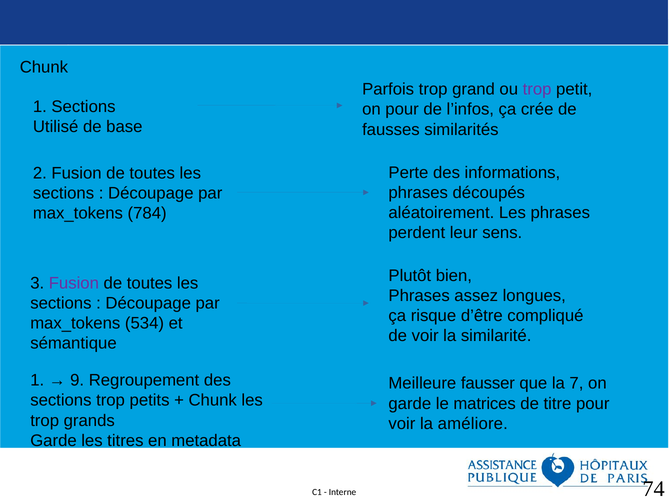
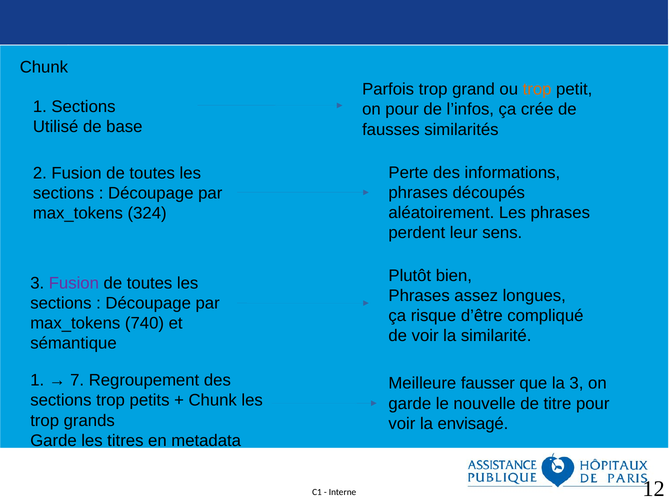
trop at (537, 89) colour: purple -> orange
784: 784 -> 324
534: 534 -> 740
9: 9 -> 7
la 7: 7 -> 3
matrices: matrices -> nouvelle
améliore: améliore -> envisagé
74: 74 -> 12
